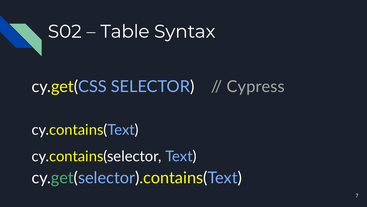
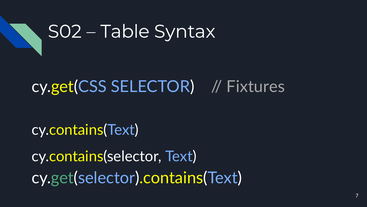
Cypress: Cypress -> Fixtures
